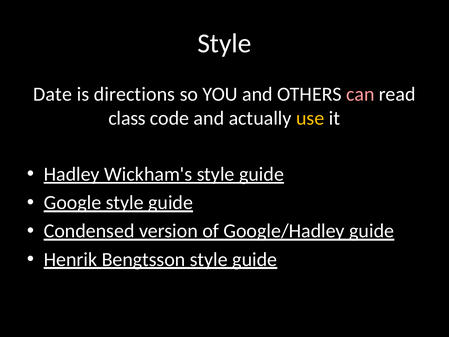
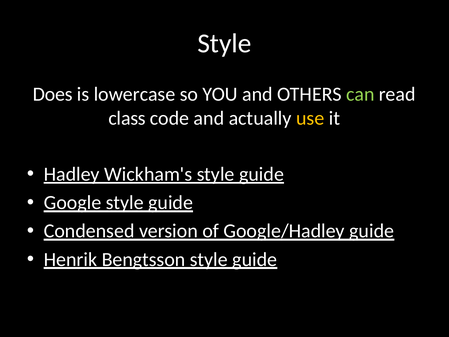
Date: Date -> Does
directions: directions -> lowercase
can colour: pink -> light green
